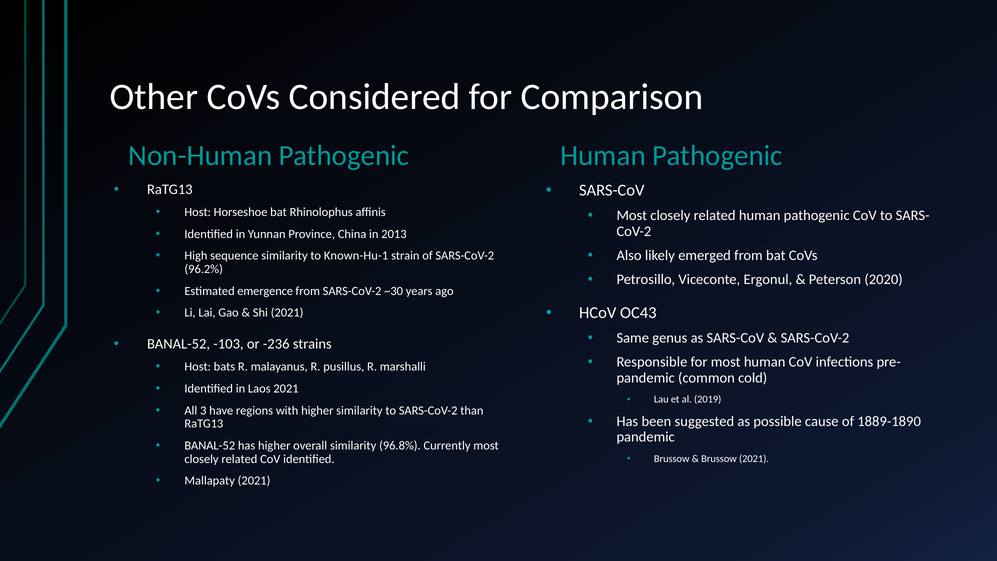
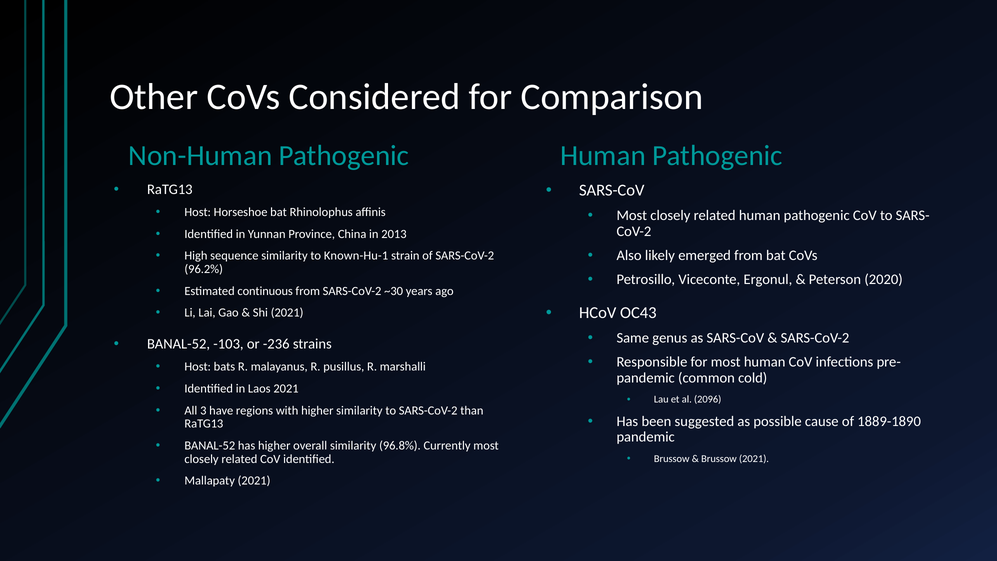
emergence: emergence -> continuous
2019: 2019 -> 2096
